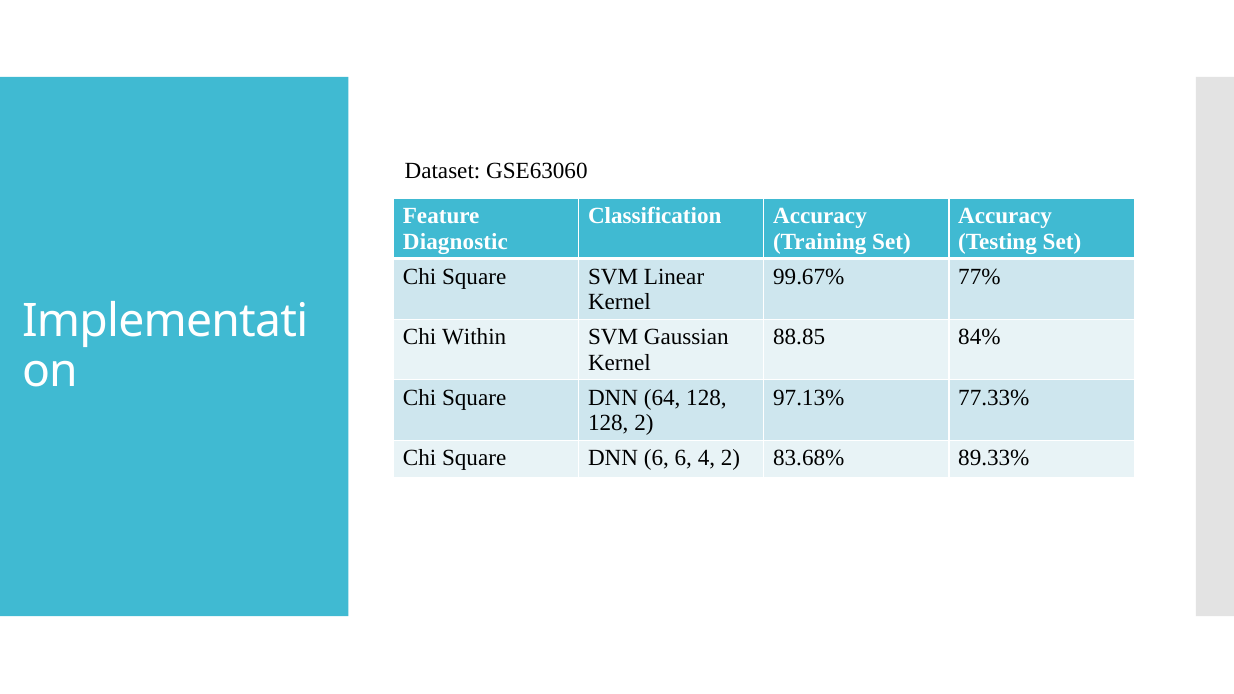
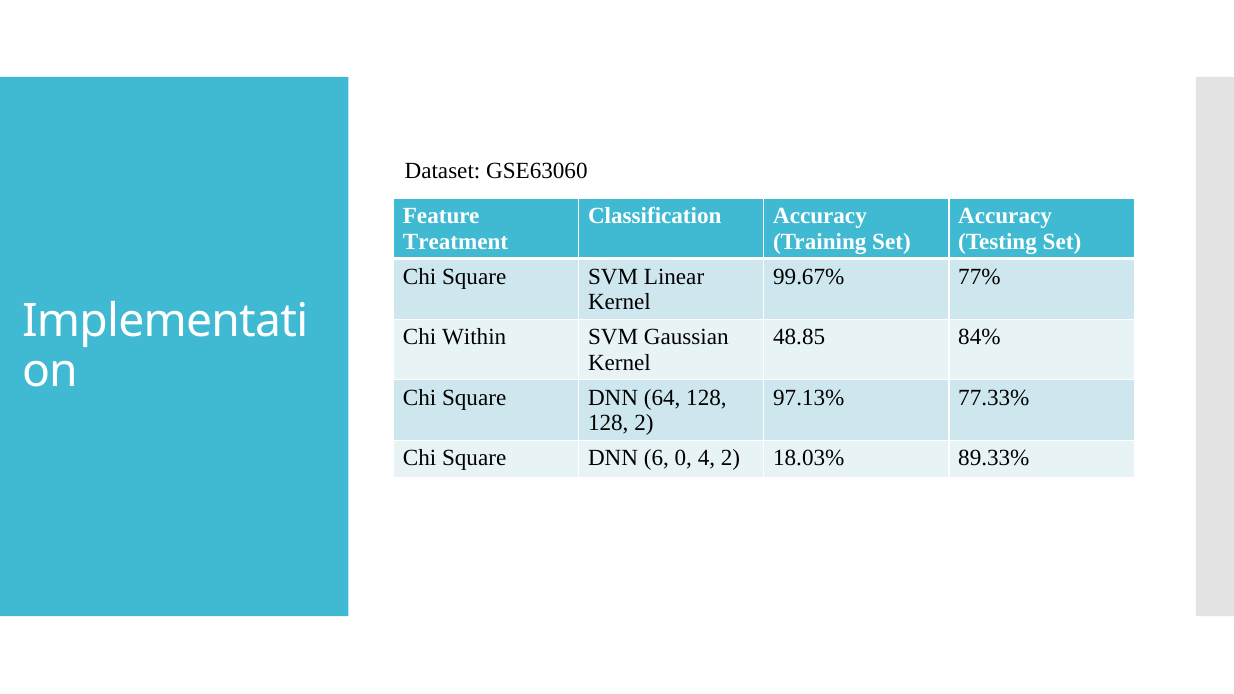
Diagnostic: Diagnostic -> Treatment
88.85: 88.85 -> 48.85
6 6: 6 -> 0
83.68%: 83.68% -> 18.03%
